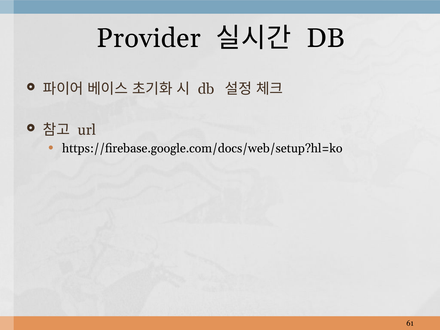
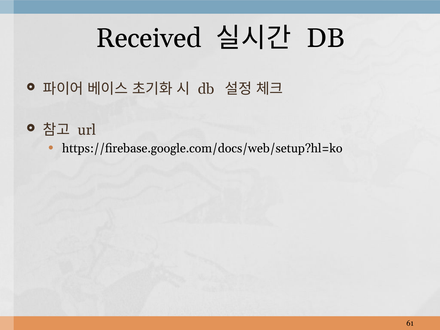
Provider: Provider -> Received
